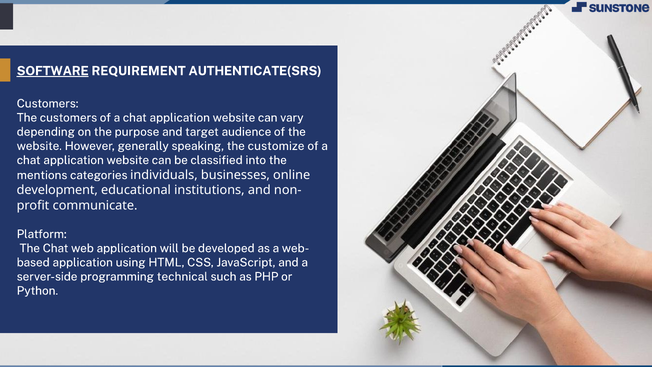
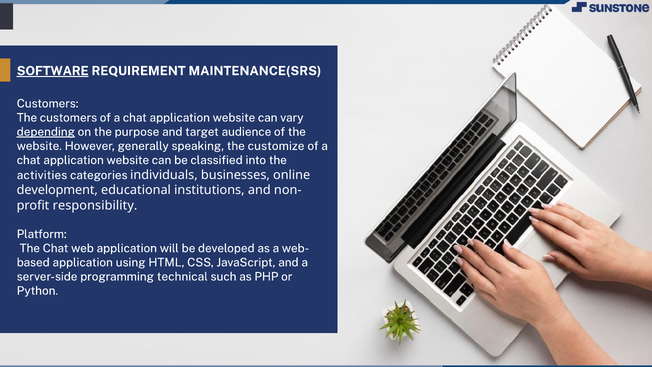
AUTHENTICATE(SRS: AUTHENTICATE(SRS -> MAINTENANCE(SRS
depending underline: none -> present
mentions: mentions -> activities
communicate: communicate -> responsibility
